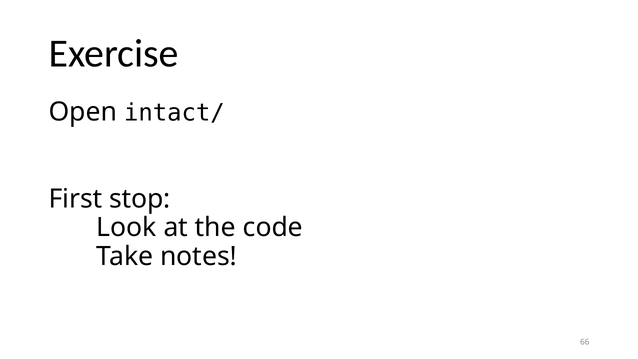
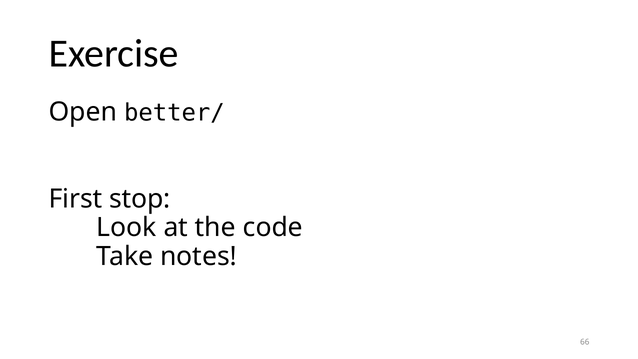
intact/: intact/ -> better/
